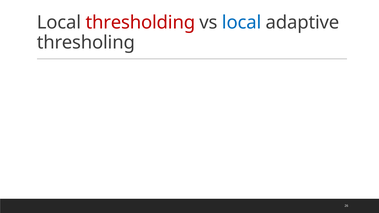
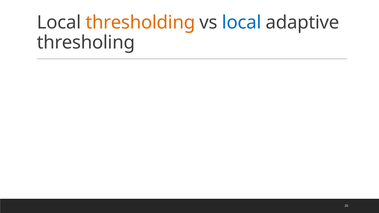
thresholding colour: red -> orange
